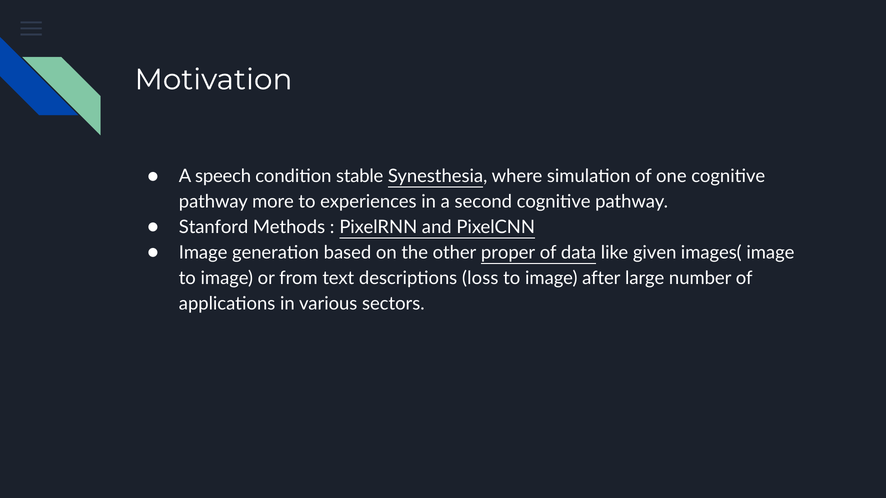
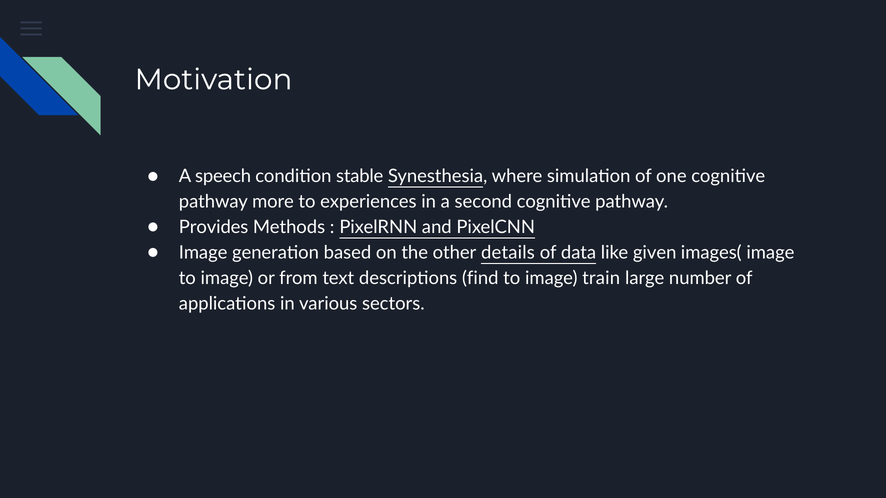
Stanford: Stanford -> Provides
proper: proper -> details
loss: loss -> find
after: after -> train
